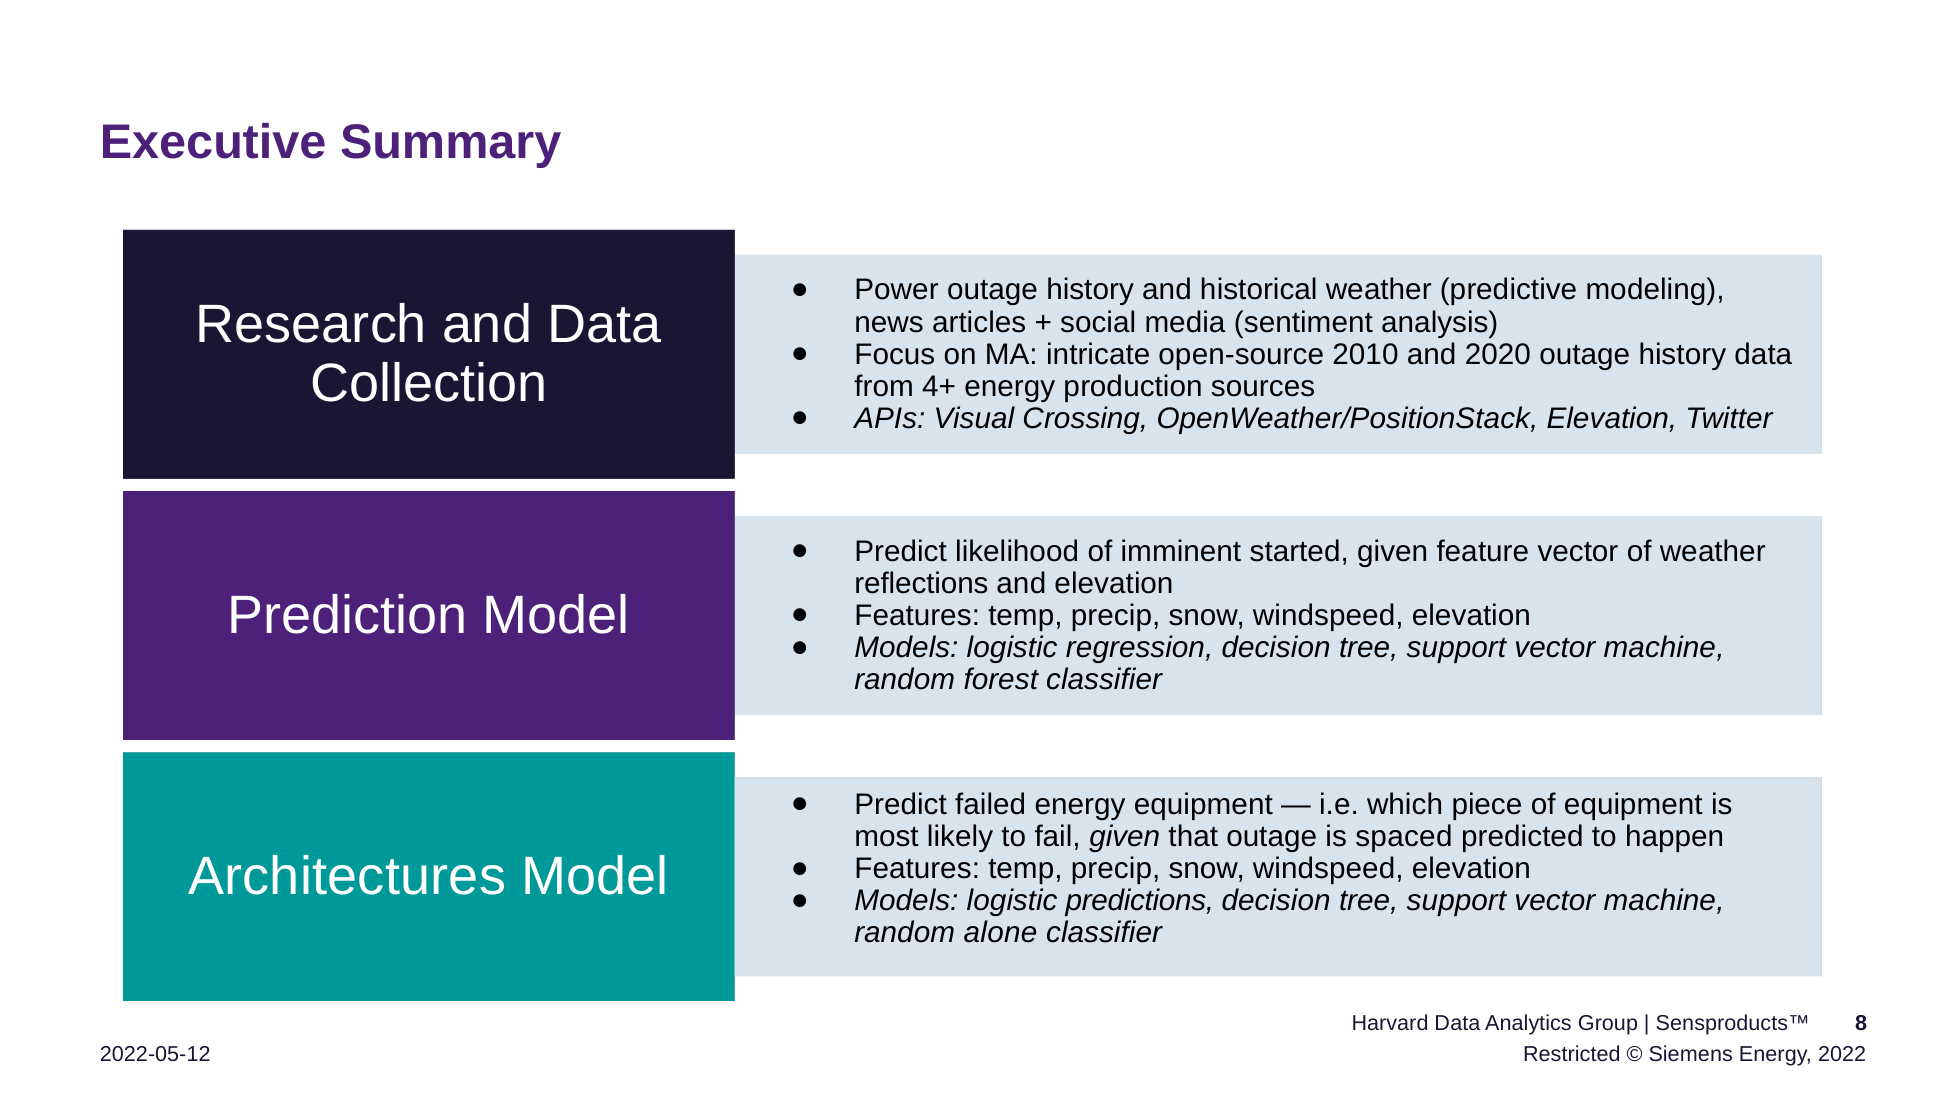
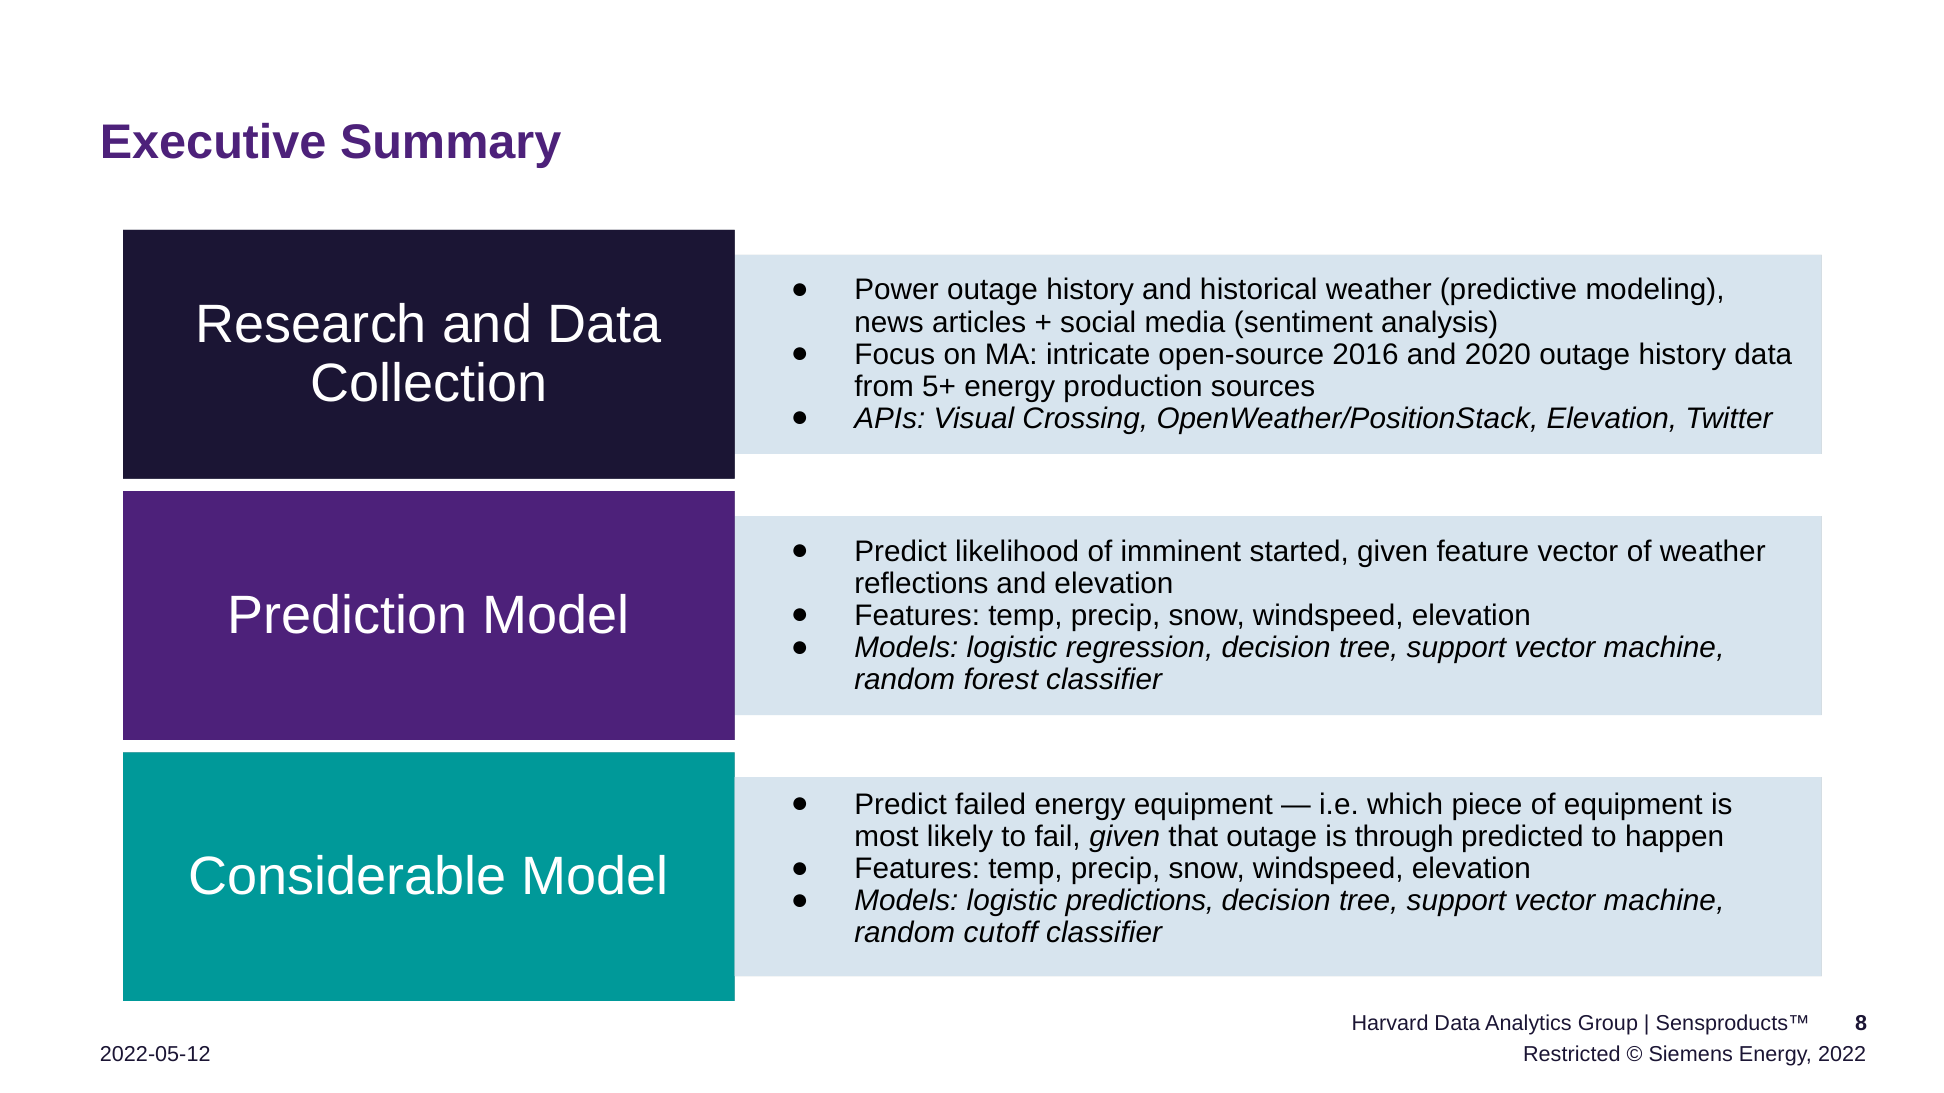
2010: 2010 -> 2016
4+: 4+ -> 5+
spaced: spaced -> through
Architectures: Architectures -> Considerable
alone: alone -> cutoff
